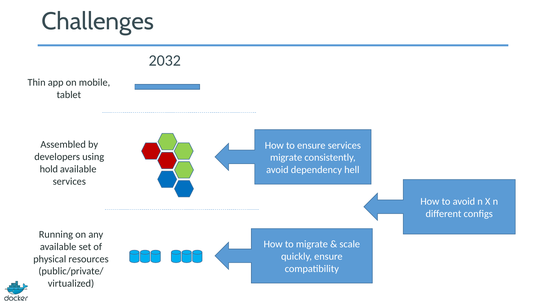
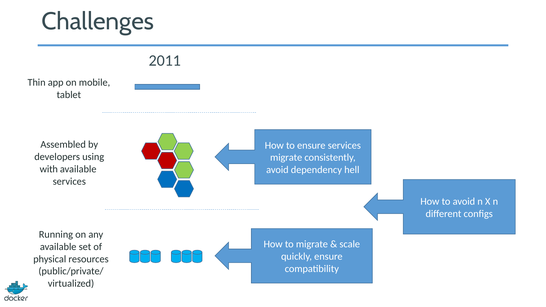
2032: 2032 -> 2011
hold: hold -> with
